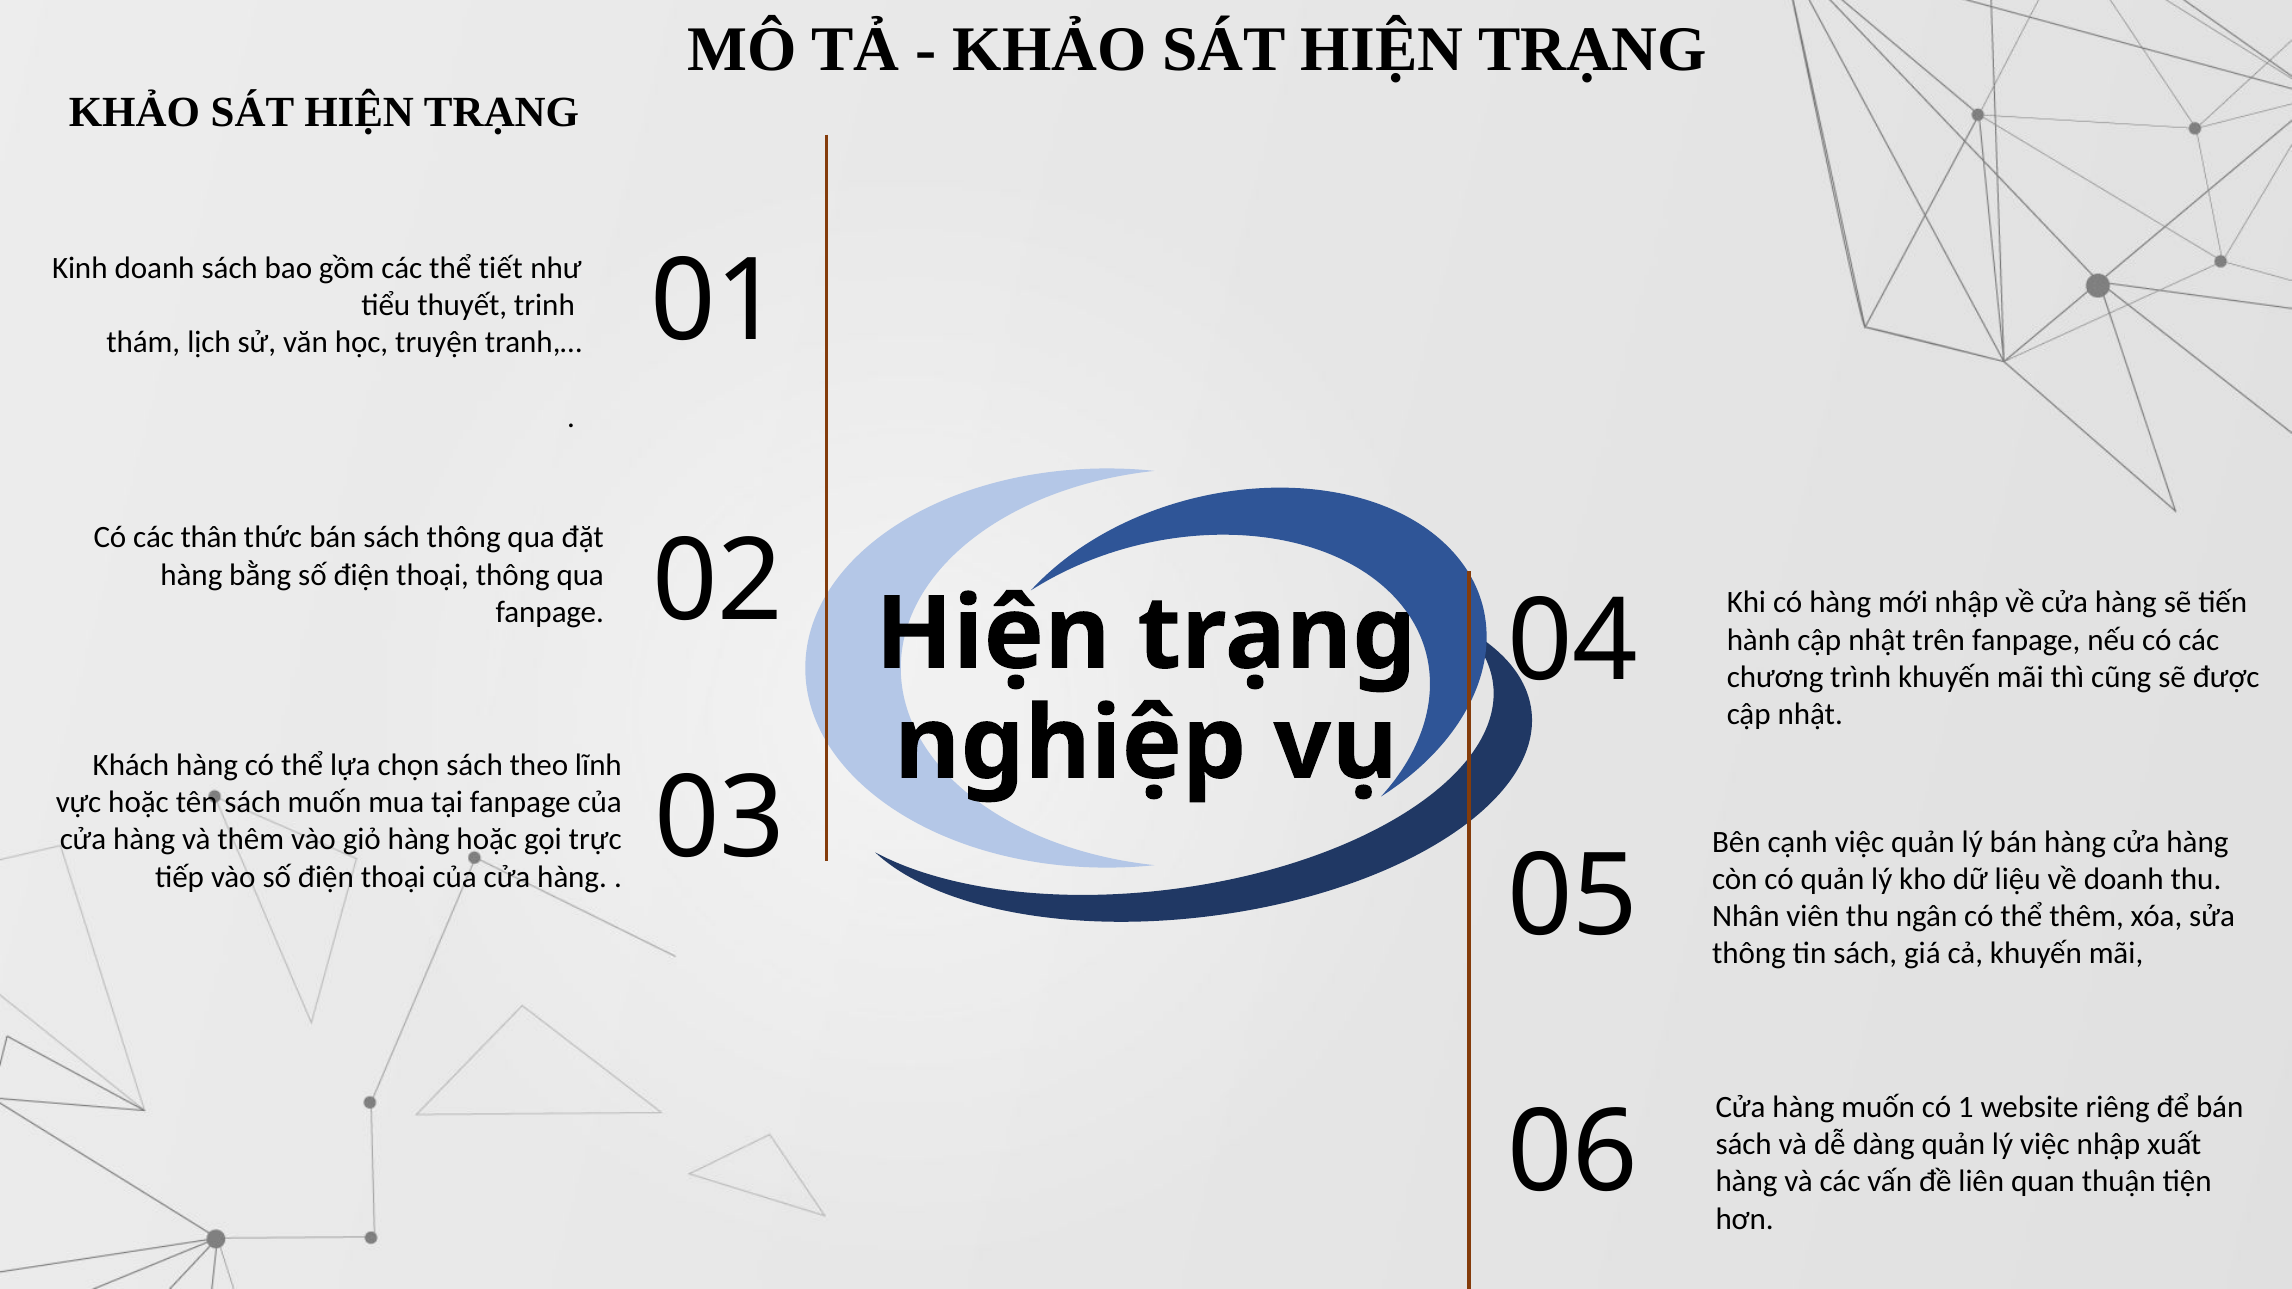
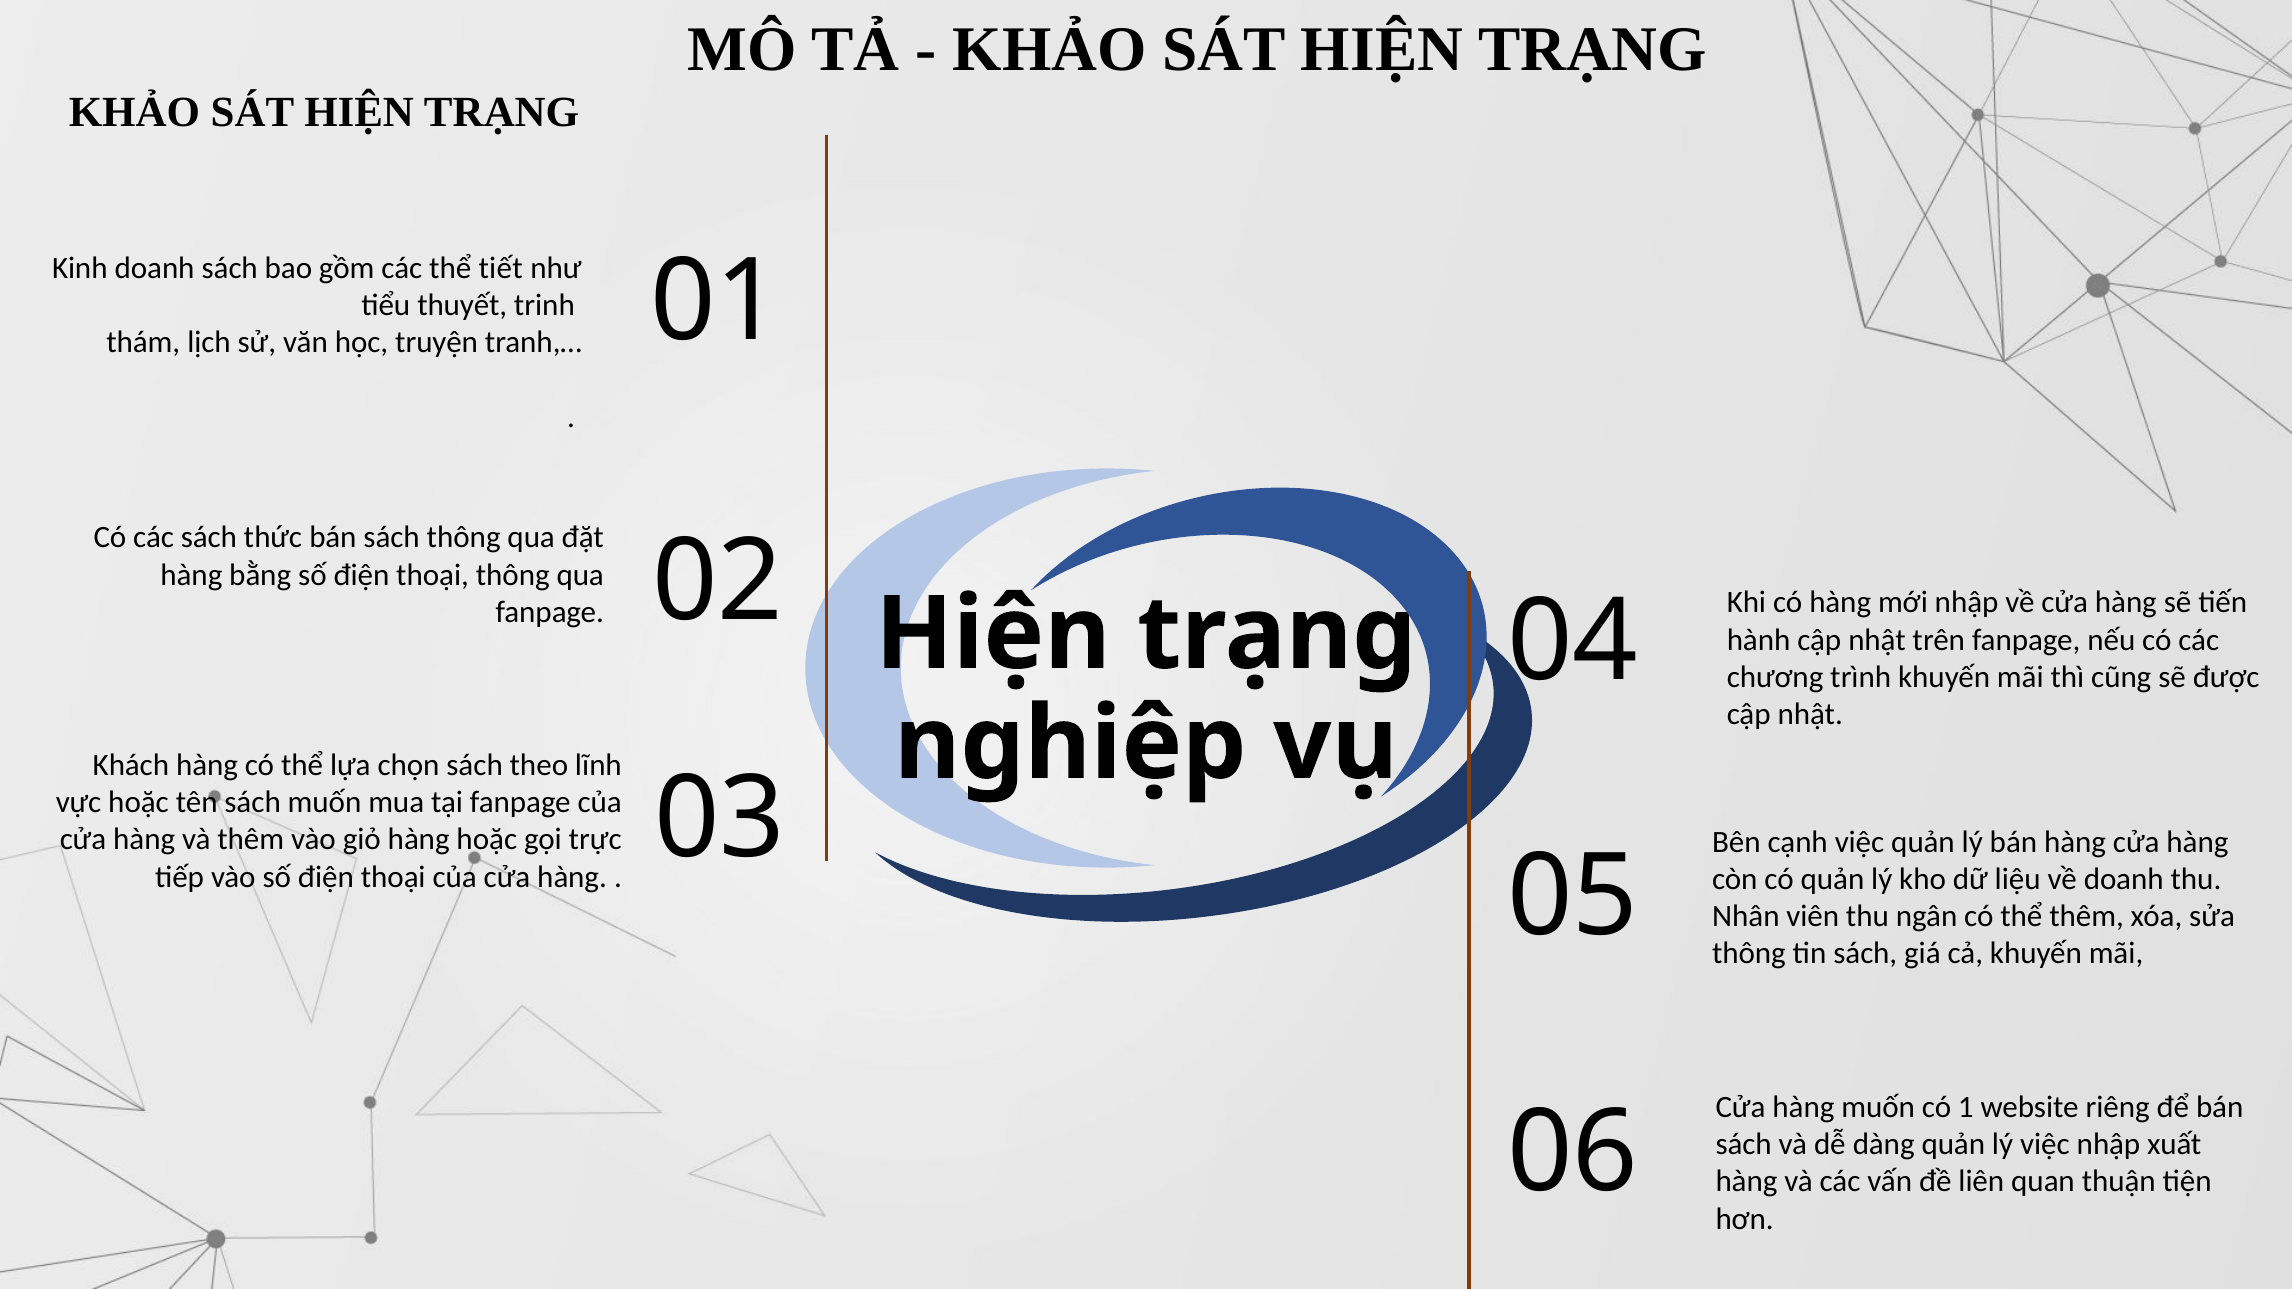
các thân: thân -> sách
